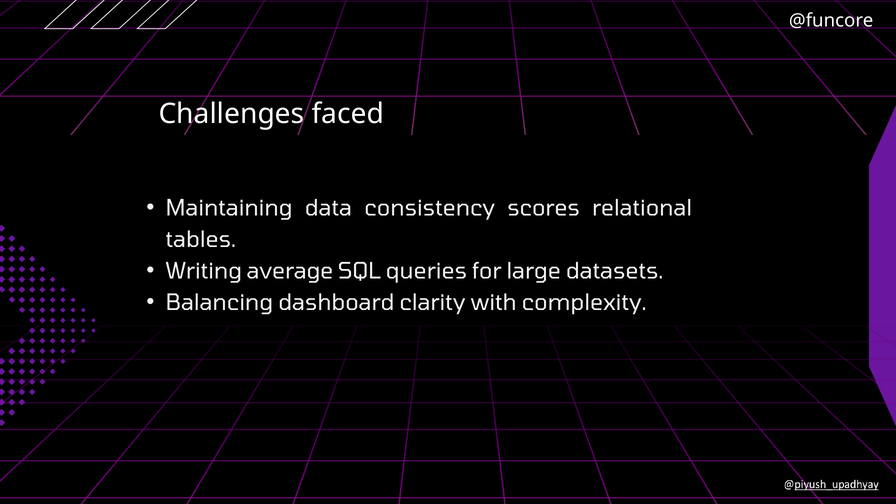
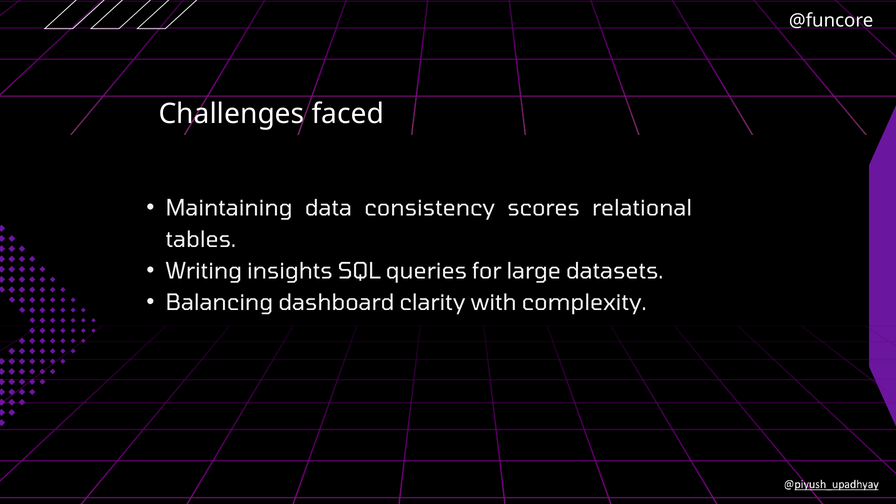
average: average -> insights
